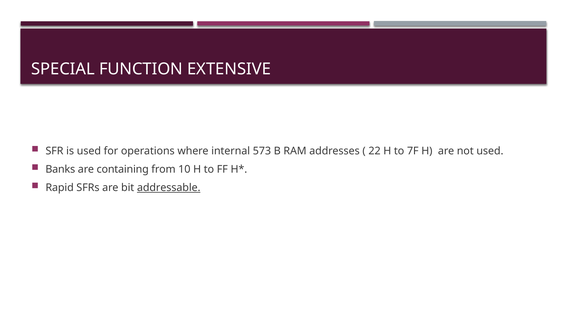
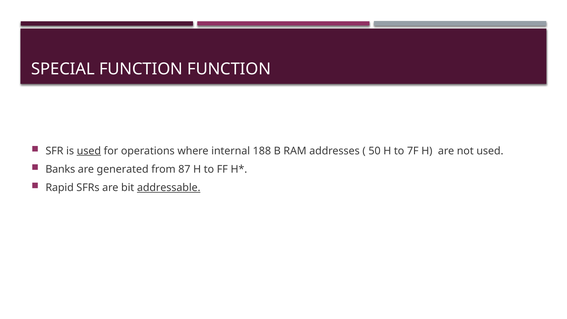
FUNCTION EXTENSIVE: EXTENSIVE -> FUNCTION
used at (89, 151) underline: none -> present
573: 573 -> 188
22: 22 -> 50
containing: containing -> generated
10: 10 -> 87
